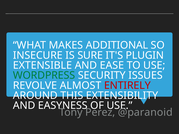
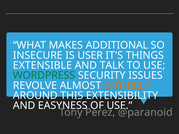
SURE: SURE -> USER
PLUGIN: PLUGIN -> THINGS
EASE: EASE -> TALK
ENTIRELY colour: red -> orange
